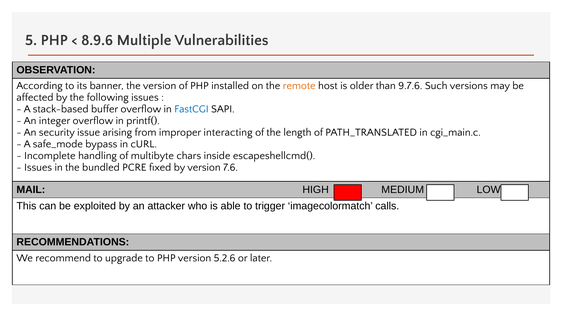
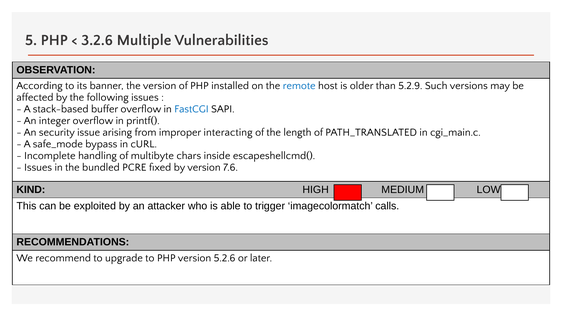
8.9.6: 8.9.6 -> 3.2.6
remote colour: orange -> blue
9.7.6: 9.7.6 -> 5.2.9
MAIL: MAIL -> KIND
